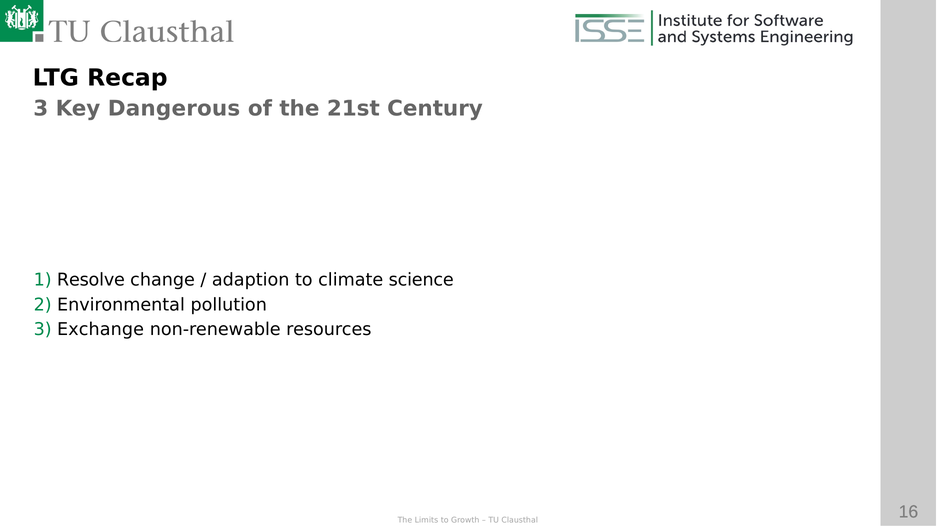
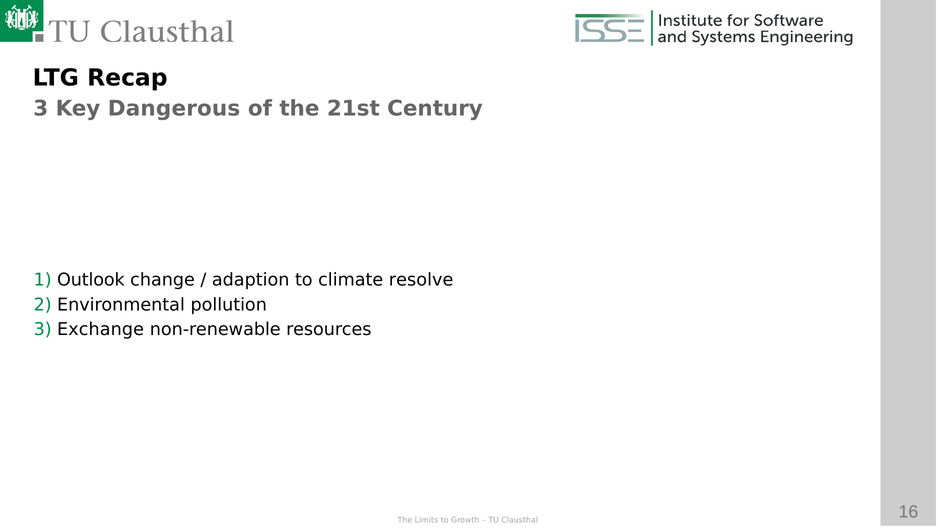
Resolve: Resolve -> Outlook
science: science -> resolve
